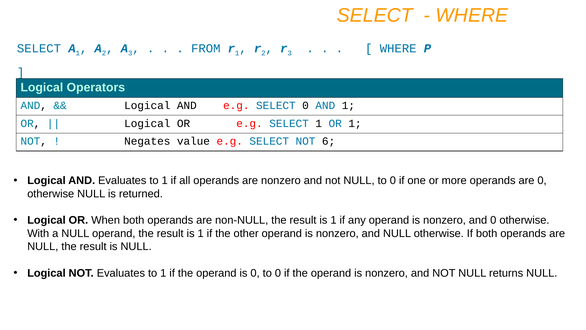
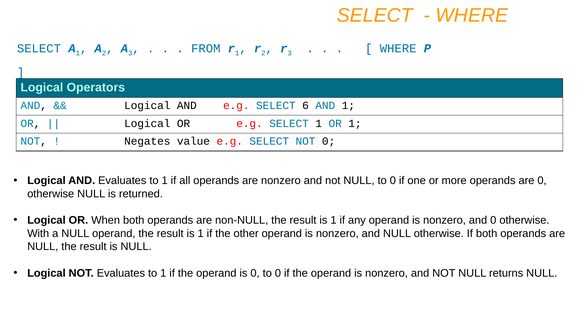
SELECT 0: 0 -> 6
NOT 6: 6 -> 0
